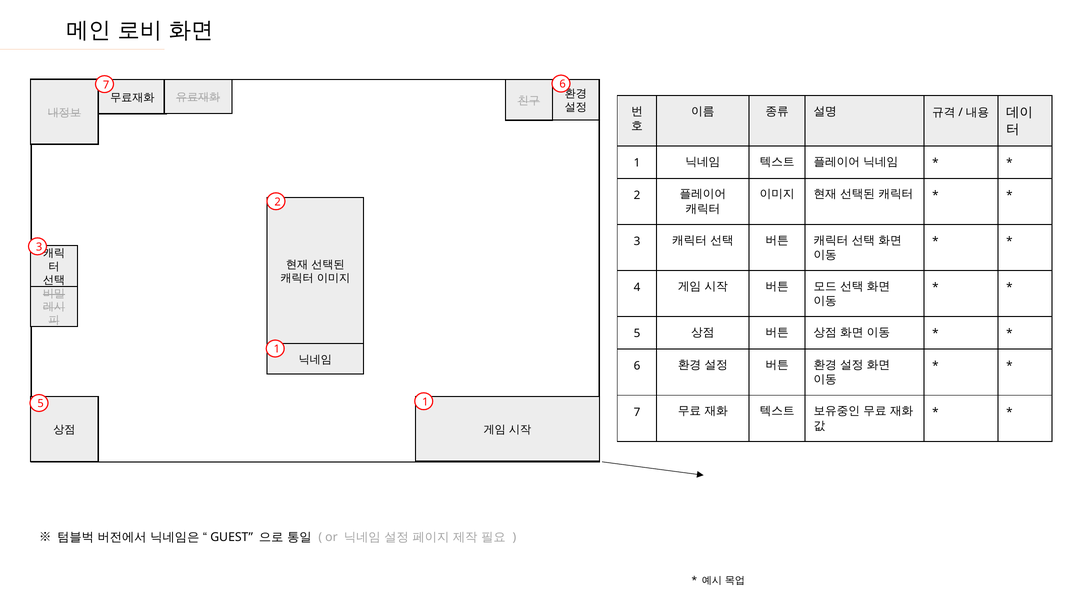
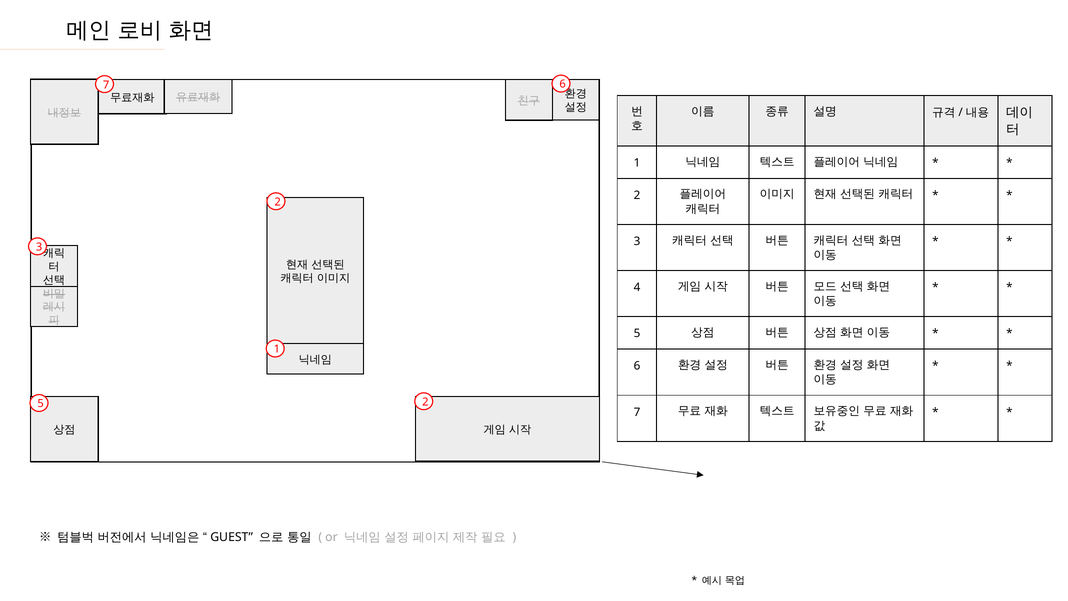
5 1: 1 -> 2
